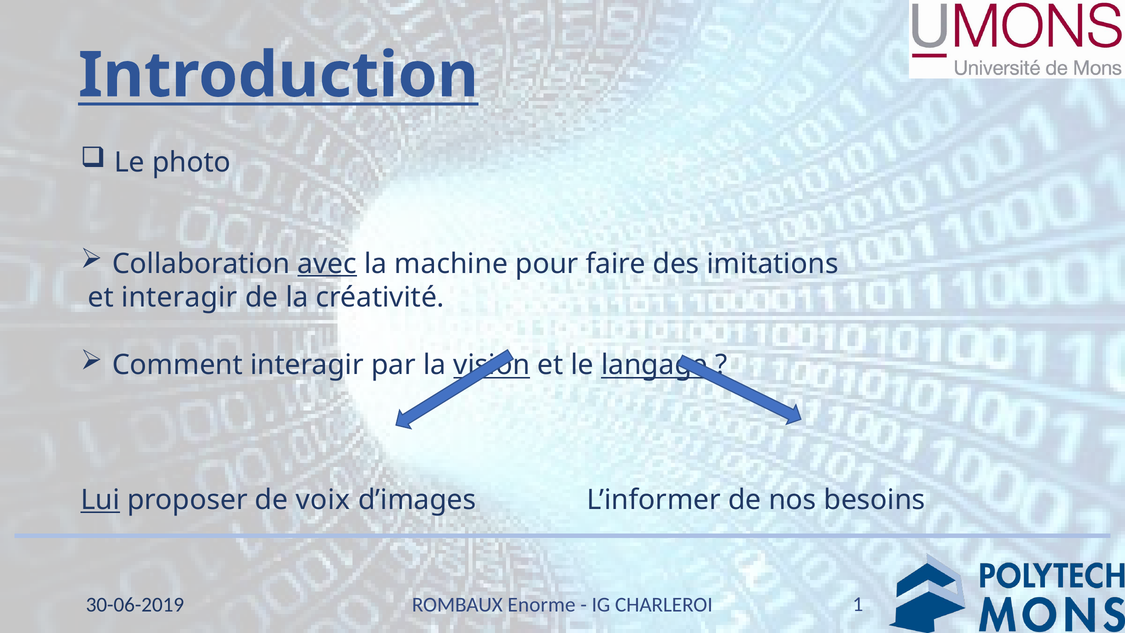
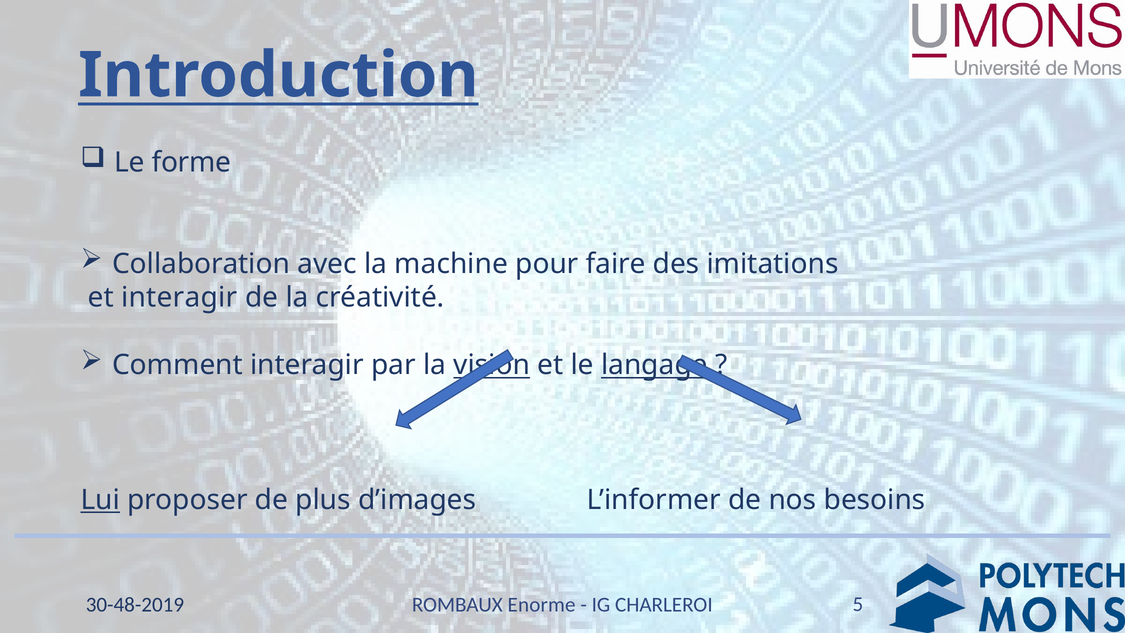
photo: photo -> forme
avec underline: present -> none
voix: voix -> plus
1: 1 -> 5
30-06-2019: 30-06-2019 -> 30-48-2019
